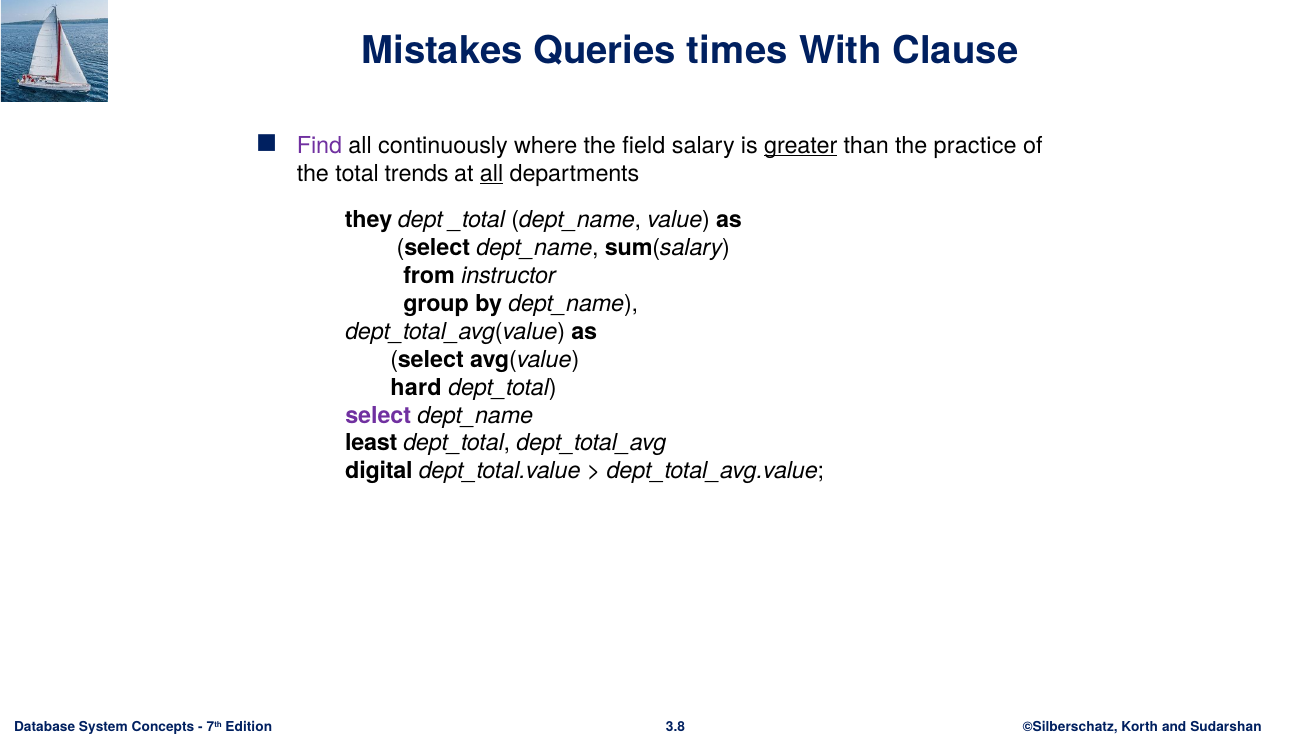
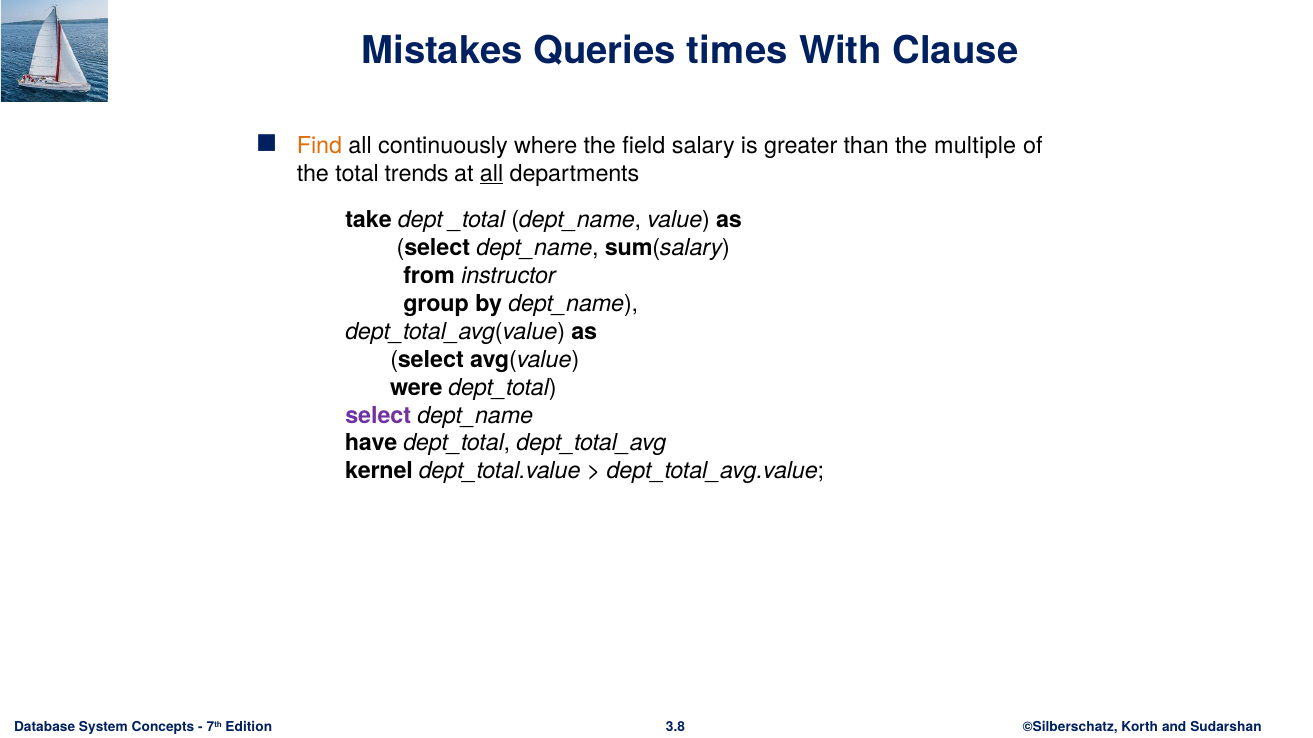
Find colour: purple -> orange
greater underline: present -> none
practice: practice -> multiple
they: they -> take
hard: hard -> were
least: least -> have
digital: digital -> kernel
